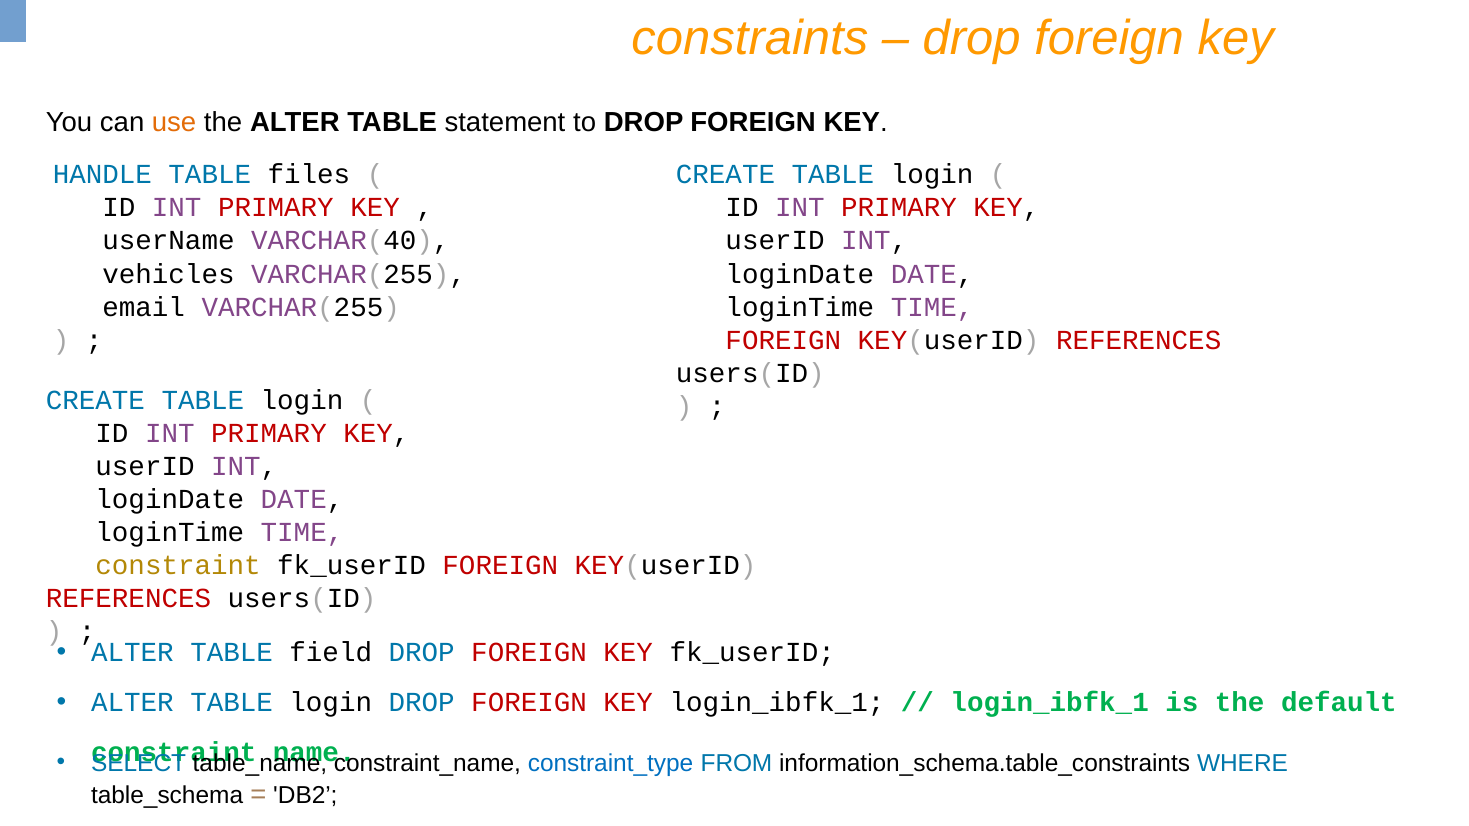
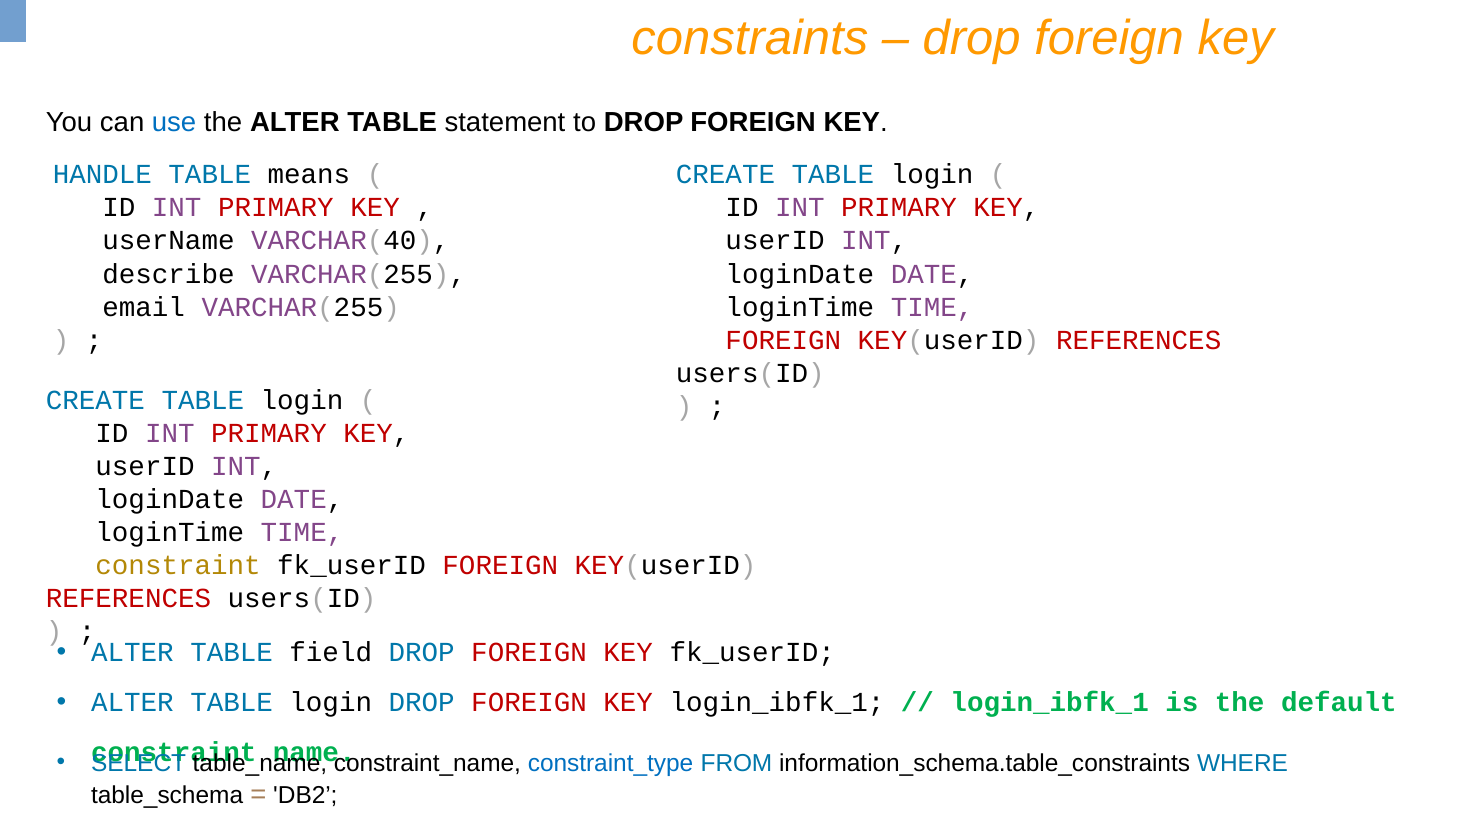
use colour: orange -> blue
files: files -> means
vehicles: vehicles -> describe
